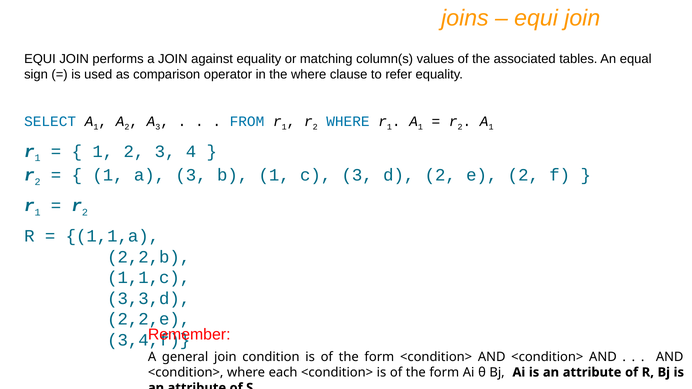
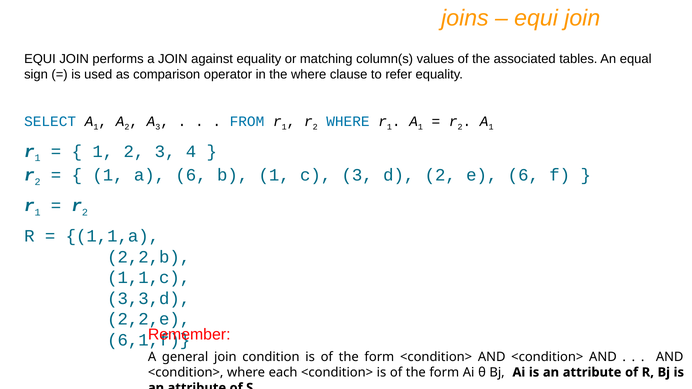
1 a 3: 3 -> 6
e 2: 2 -> 6
3,4,f: 3,4,f -> 6,1,f
